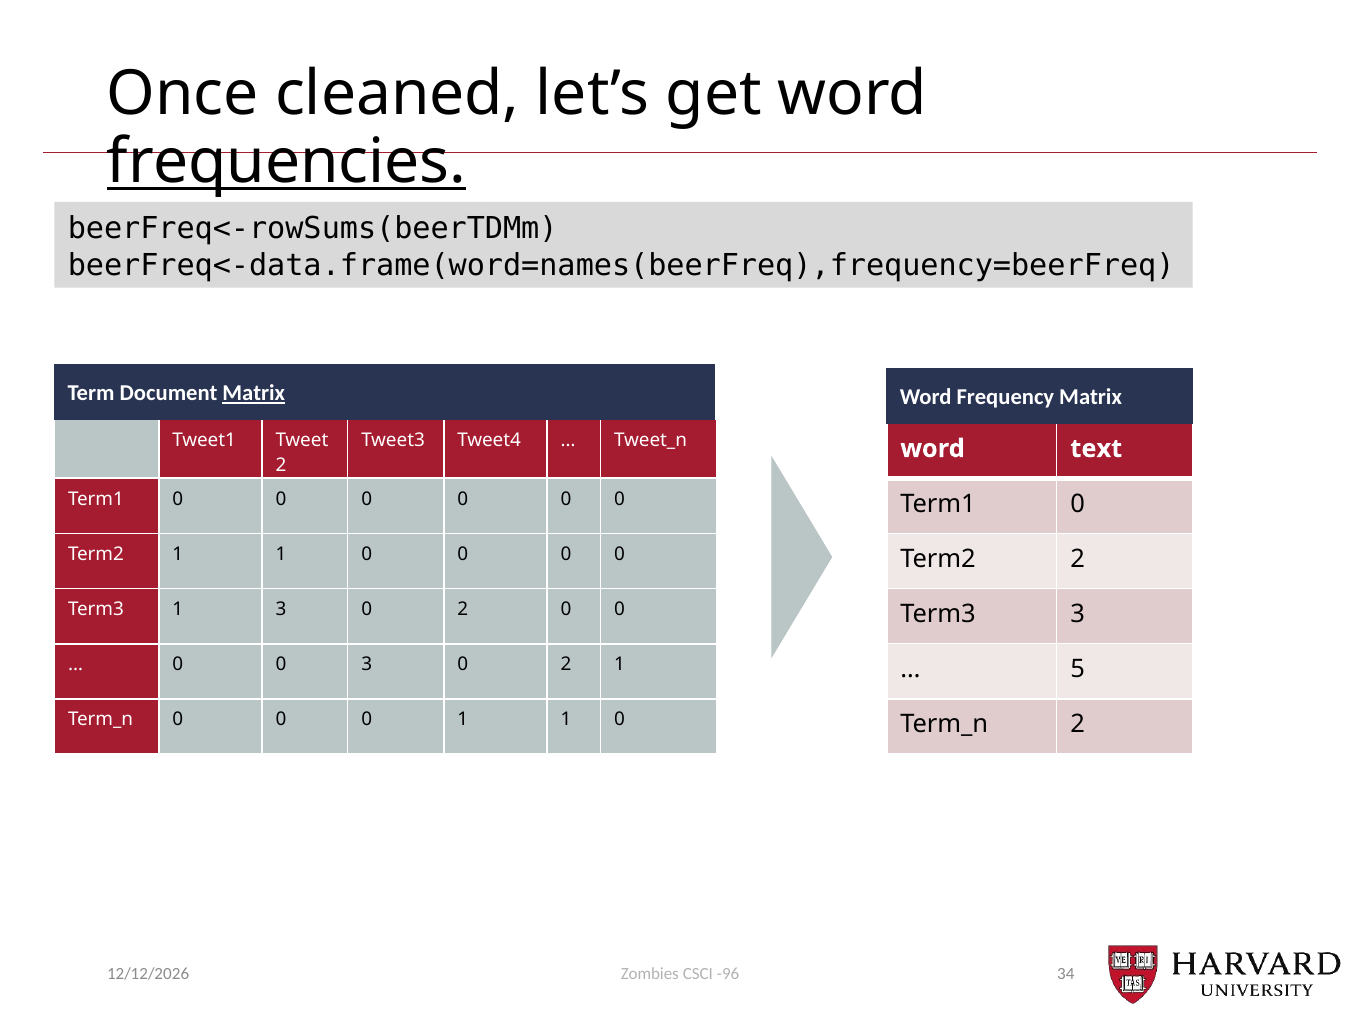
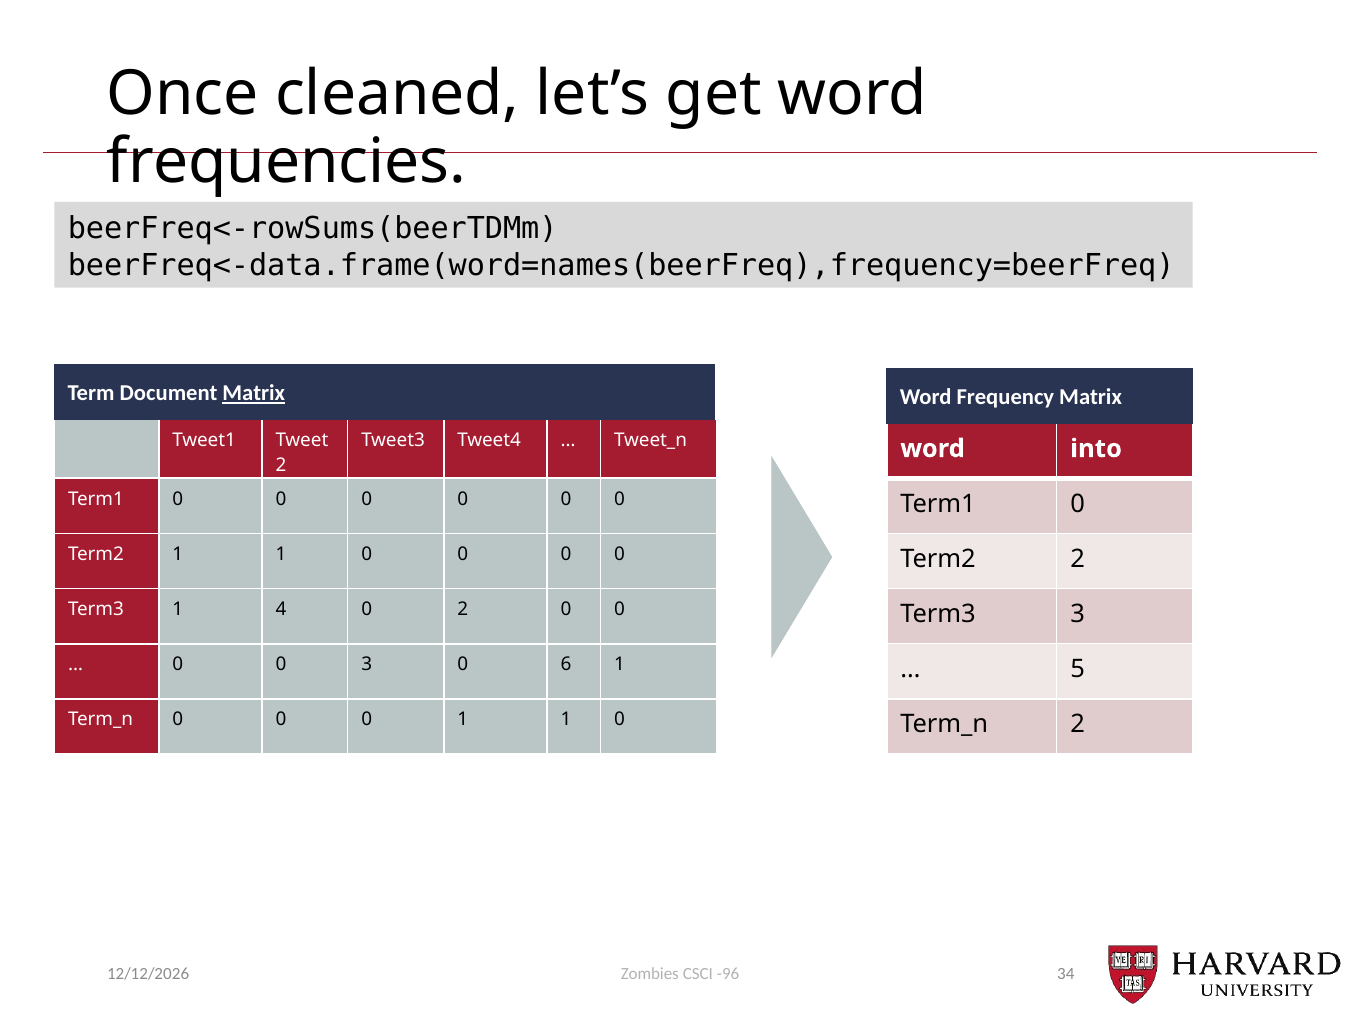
frequencies underline: present -> none
text: text -> into
1 3: 3 -> 4
0 3 0 2: 2 -> 6
